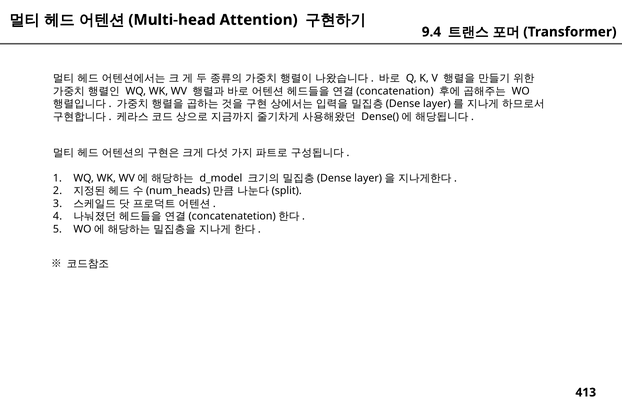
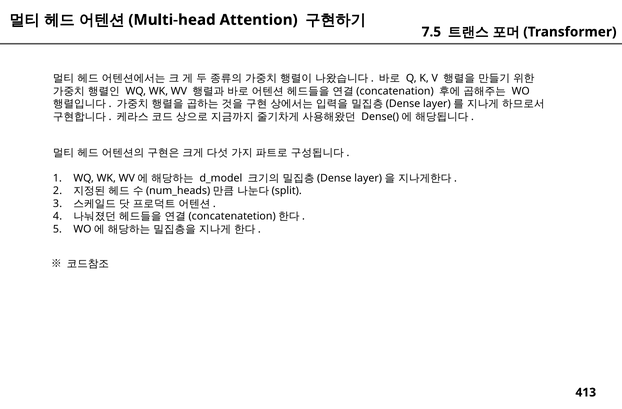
9.4: 9.4 -> 7.5
